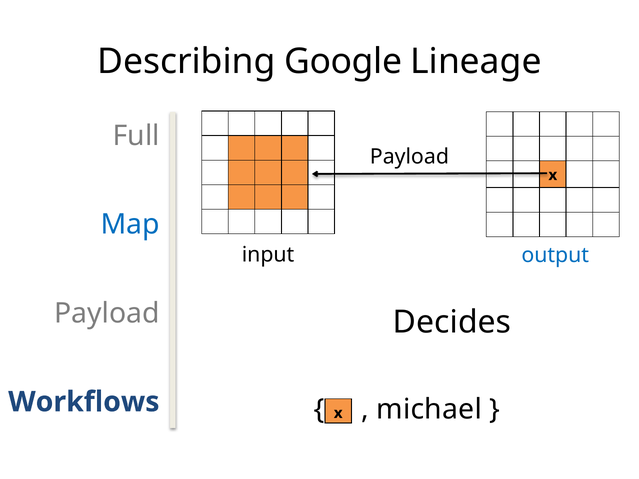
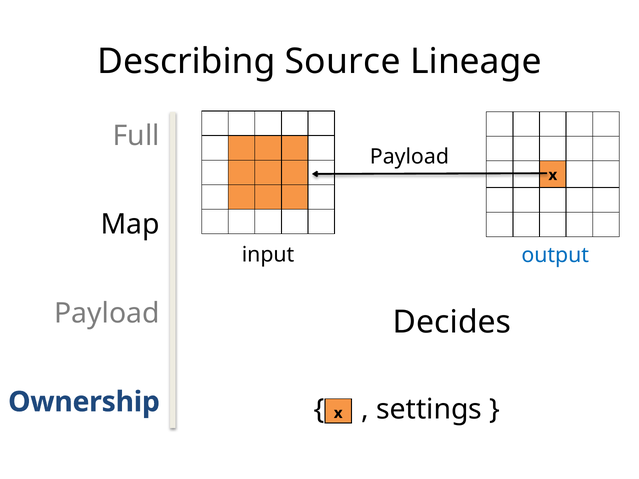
Google: Google -> Source
Map colour: blue -> black
Workflows: Workflows -> Ownership
michael: michael -> settings
